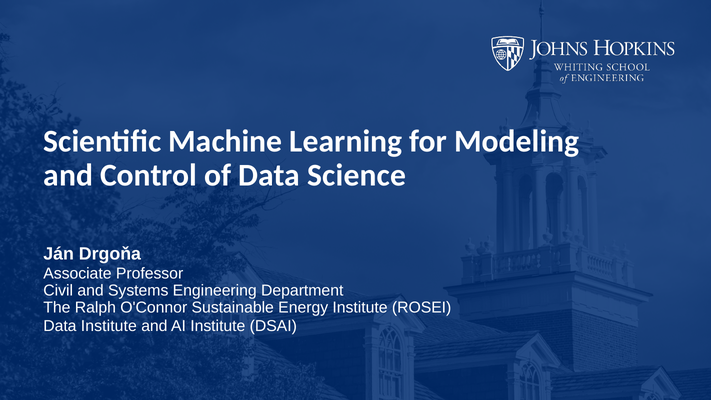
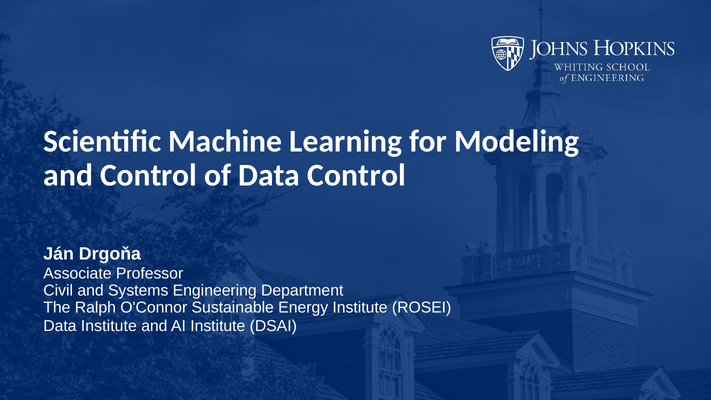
Data Science: Science -> Control
